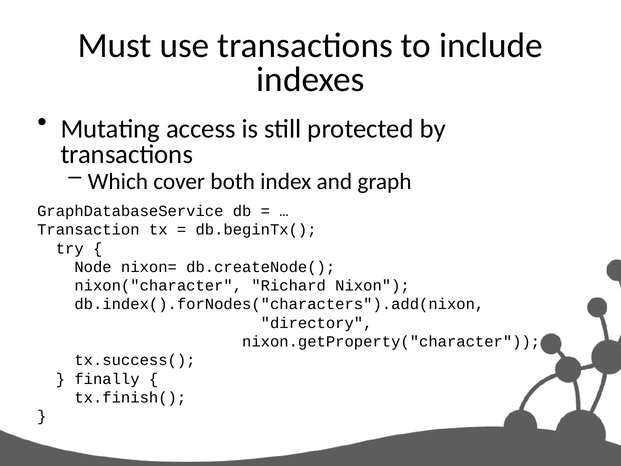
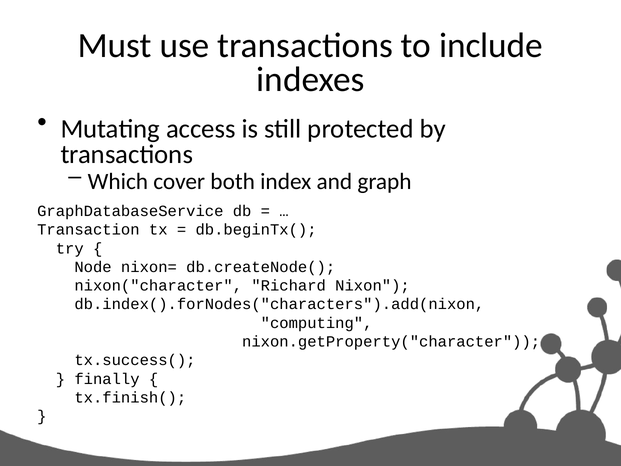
directory: directory -> computing
